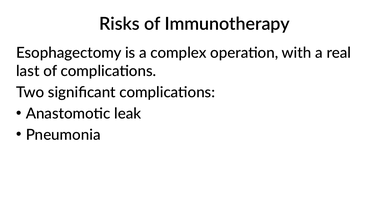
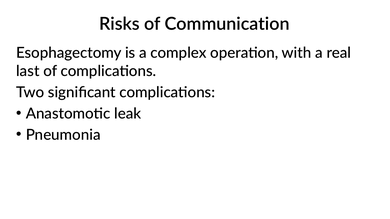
Immunotherapy: Immunotherapy -> Communication
